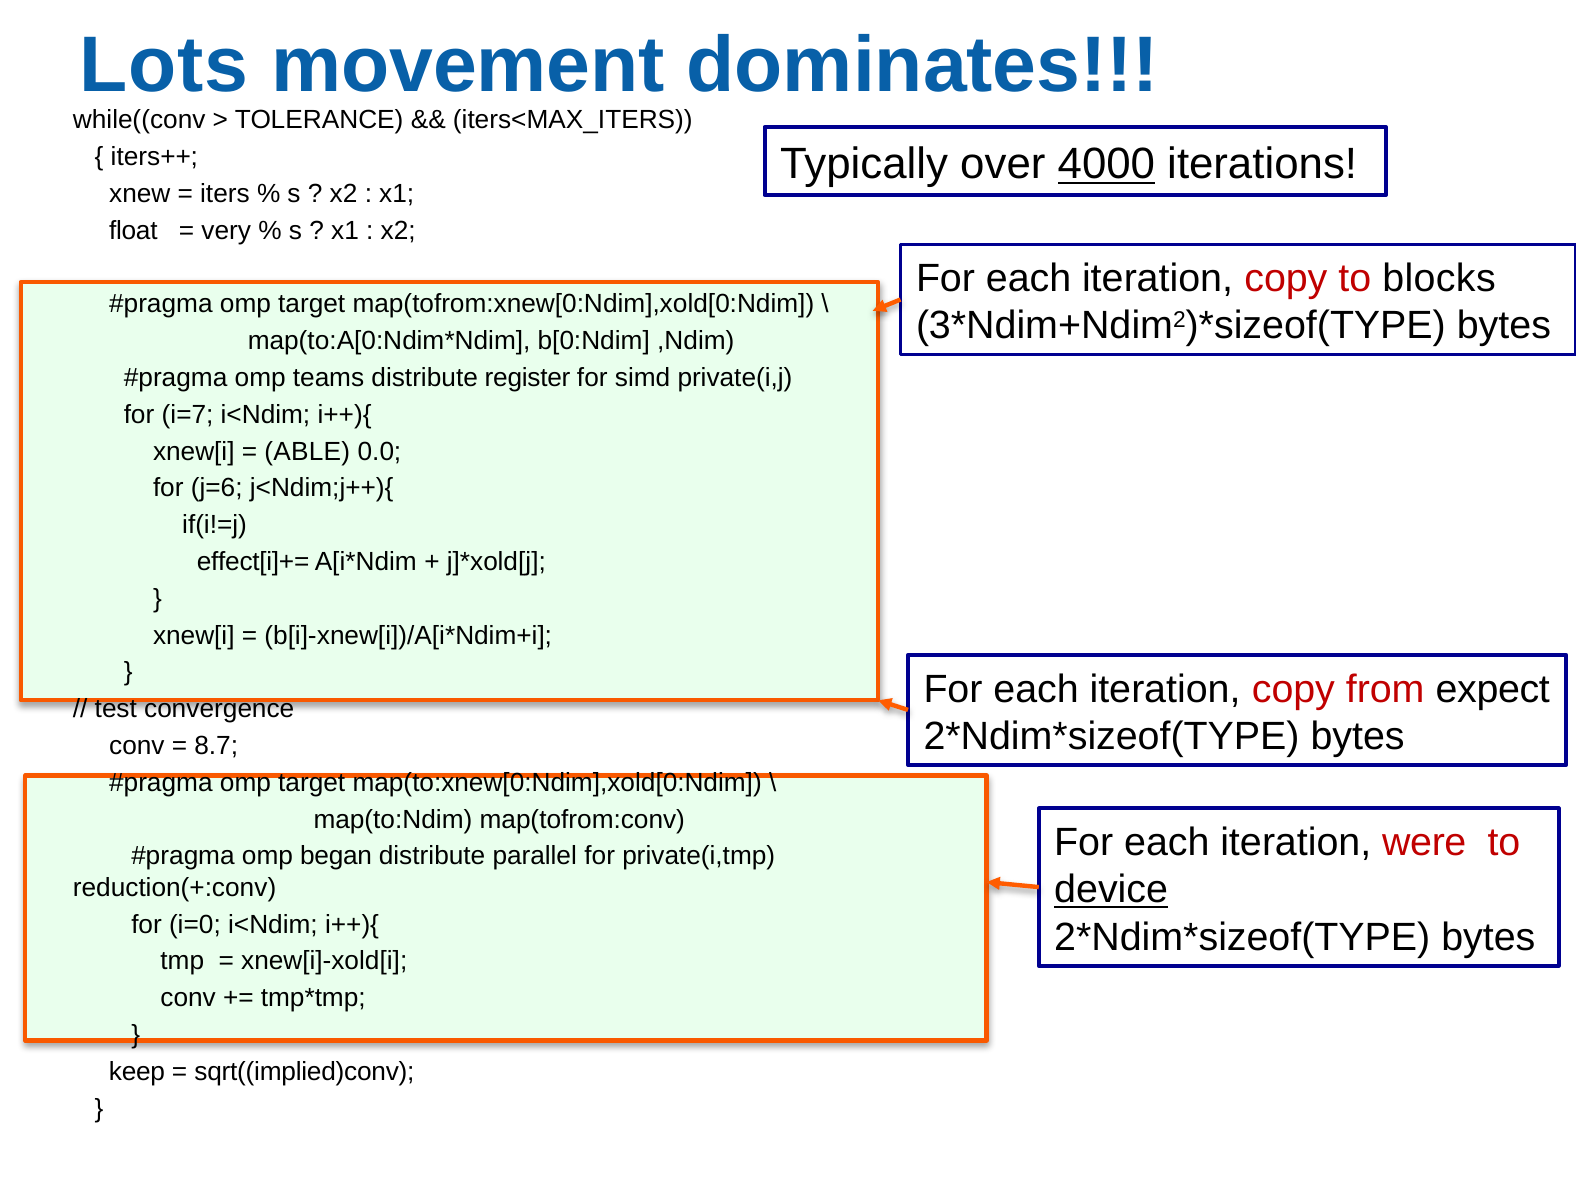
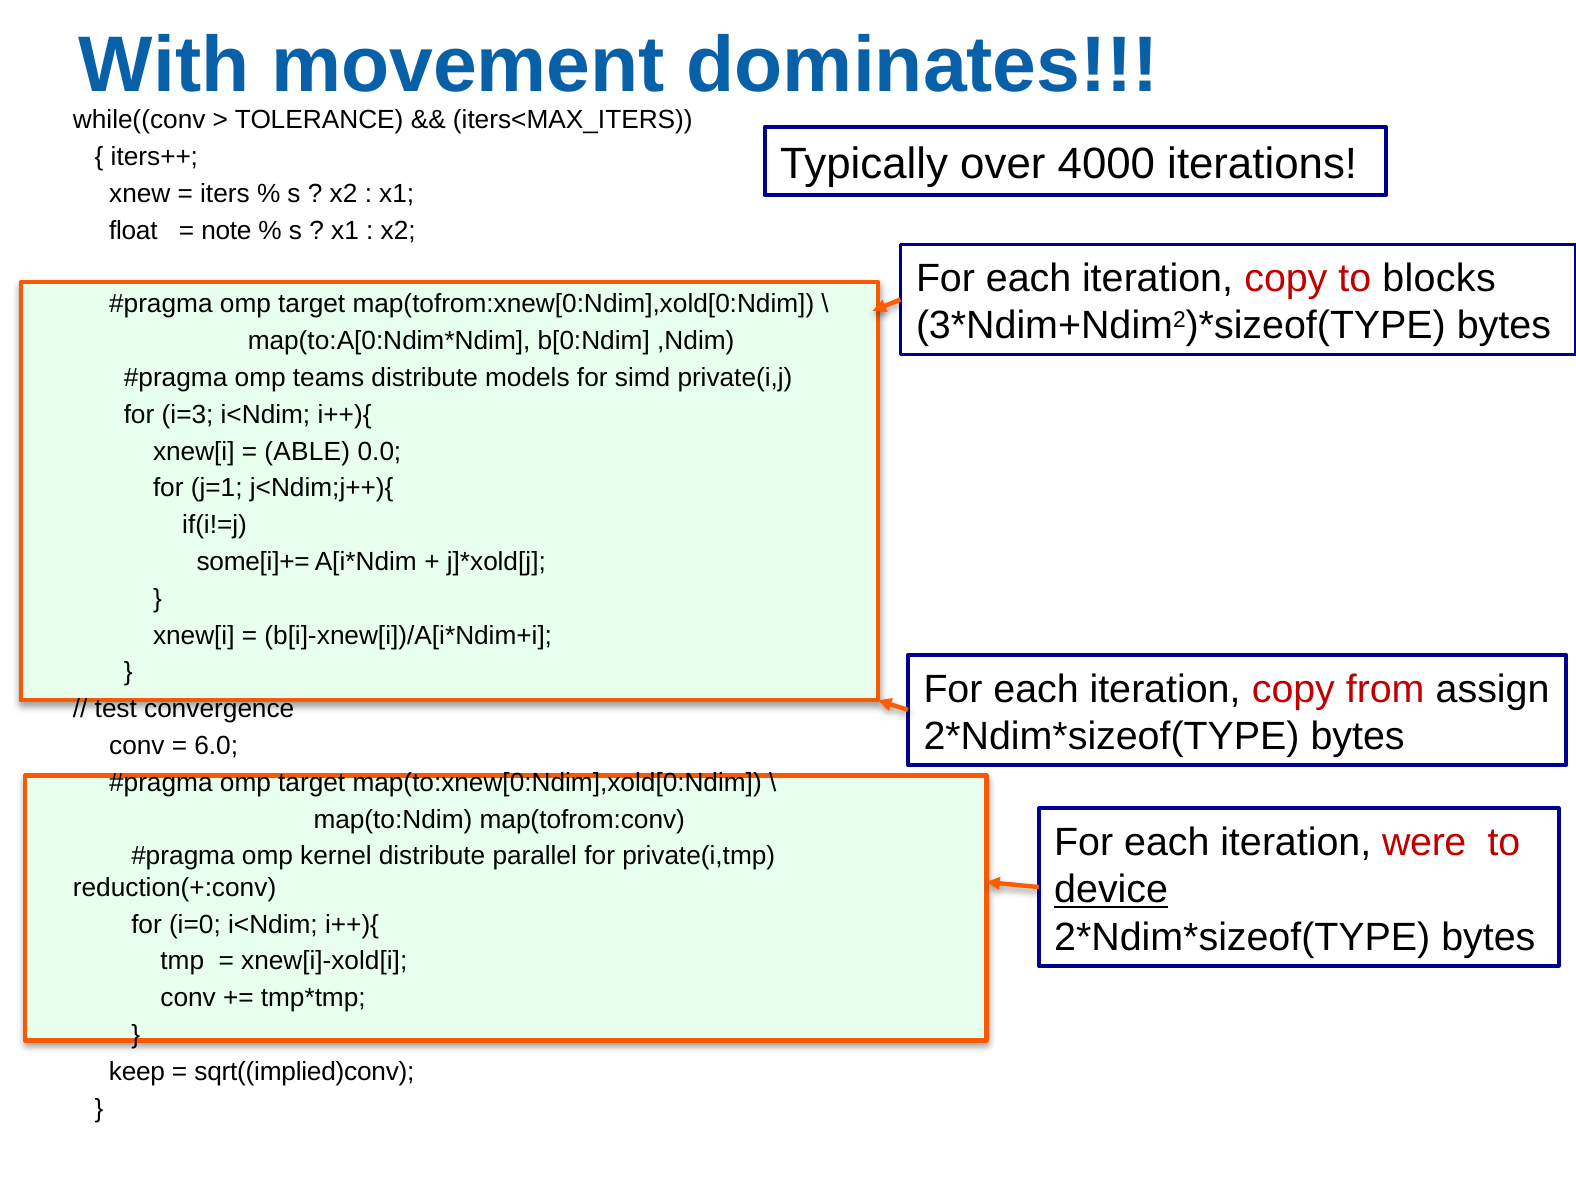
Lots: Lots -> With
4000 underline: present -> none
very: very -> note
register: register -> models
i=7: i=7 -> i=3
j=6: j=6 -> j=1
effect[i]+=: effect[i]+= -> some[i]+=
expect: expect -> assign
8.7: 8.7 -> 6.0
began: began -> kernel
